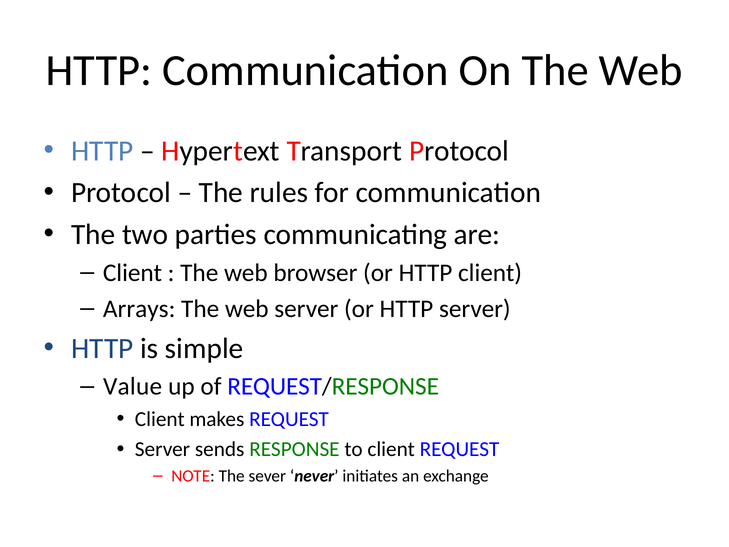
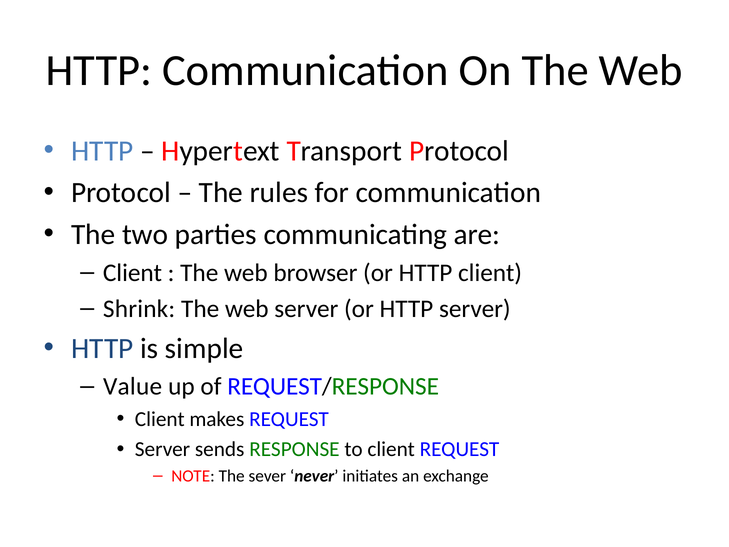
Arrays: Arrays -> Shrink
